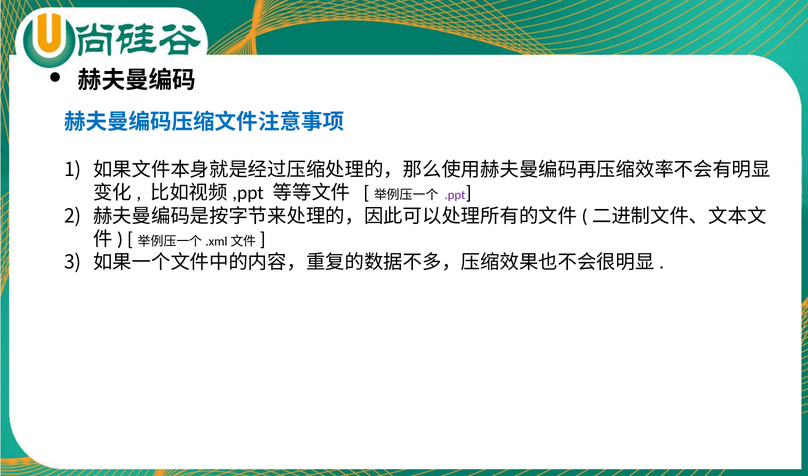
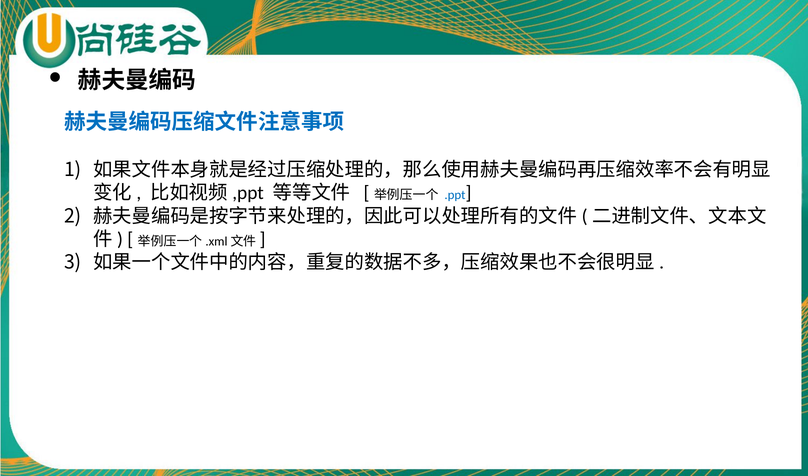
.ppt colour: purple -> blue
